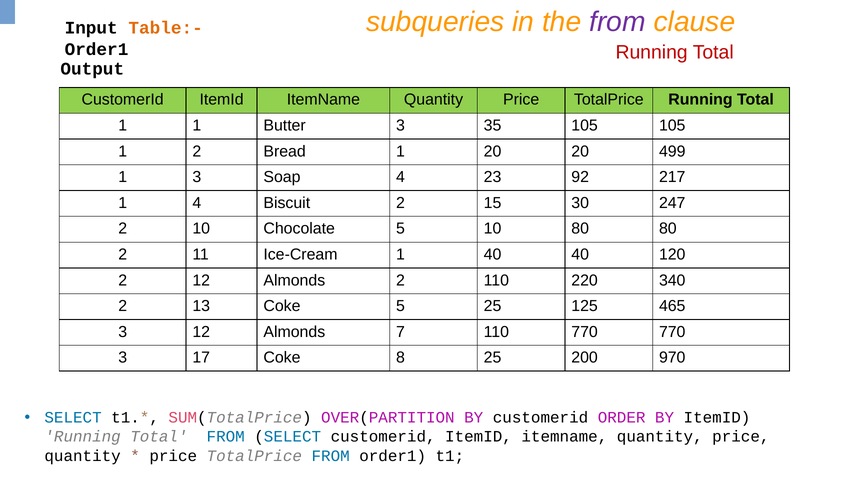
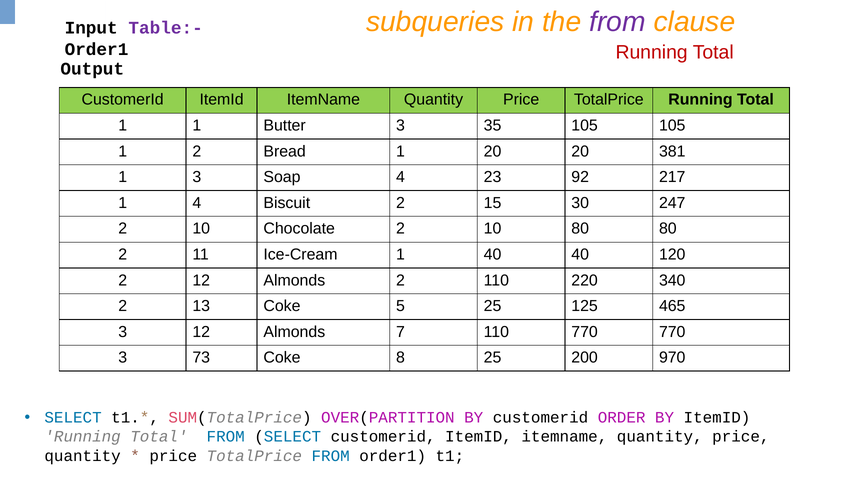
Table:- colour: orange -> purple
499: 499 -> 381
Chocolate 5: 5 -> 2
17: 17 -> 73
